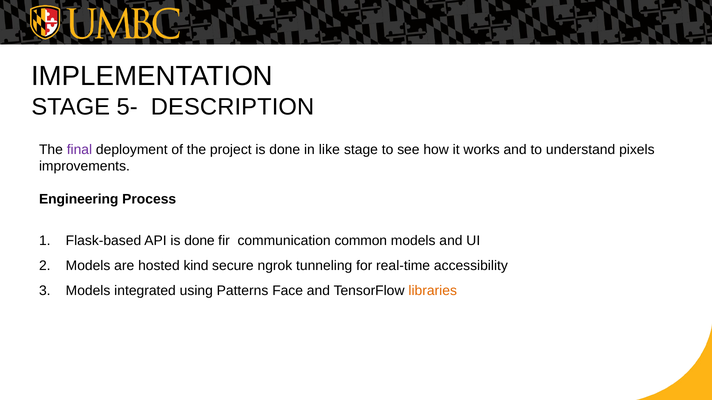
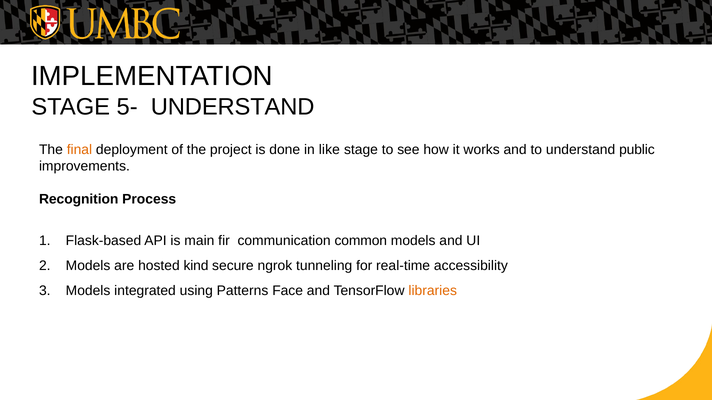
5- DESCRIPTION: DESCRIPTION -> UNDERSTAND
final colour: purple -> orange
pixels: pixels -> public
Engineering: Engineering -> Recognition
API is done: done -> main
